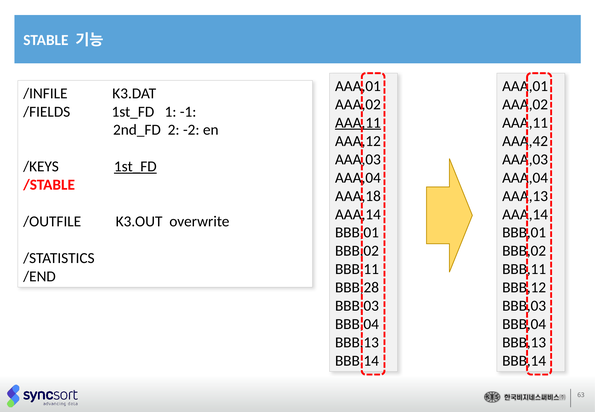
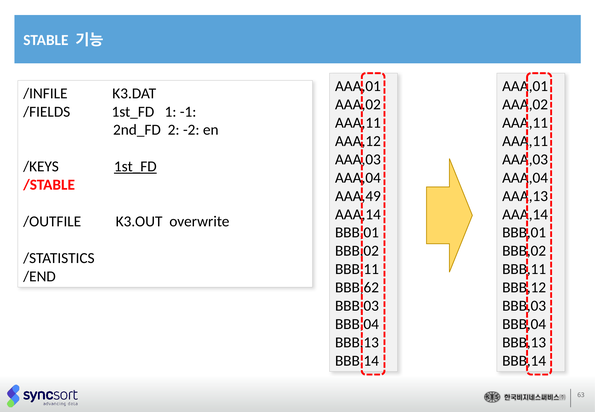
AAA,11 at (358, 123) underline: present -> none
AAA,42 at (525, 141): AAA,42 -> AAA,11
AAA,18: AAA,18 -> AAA,49
BBB,28: BBB,28 -> BBB,62
